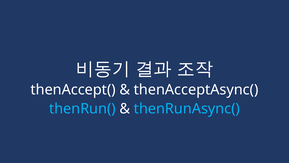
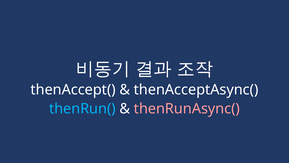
thenRunAsync( colour: light blue -> pink
